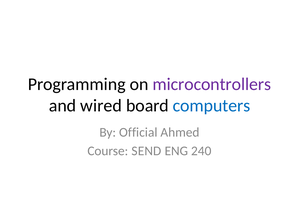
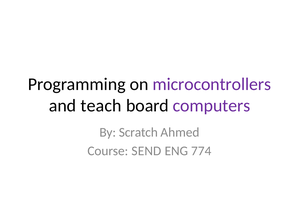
wired: wired -> teach
computers colour: blue -> purple
Official: Official -> Scratch
240: 240 -> 774
